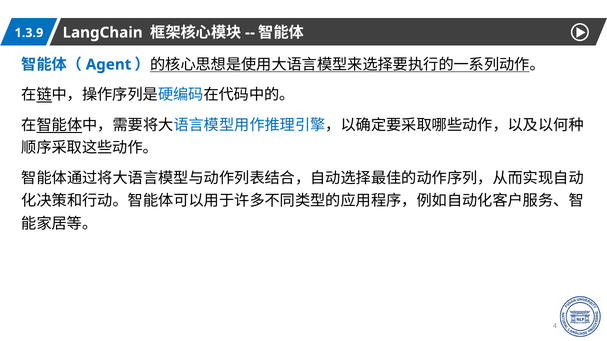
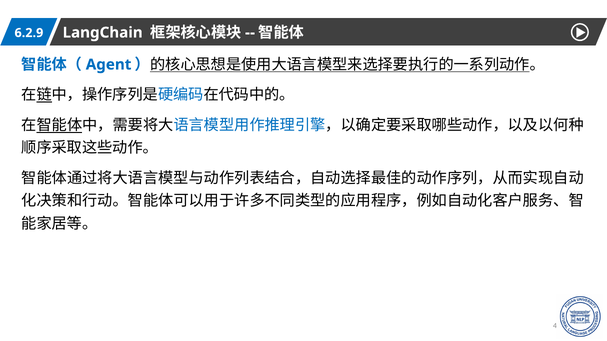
1.3.9: 1.3.9 -> 6.2.9
